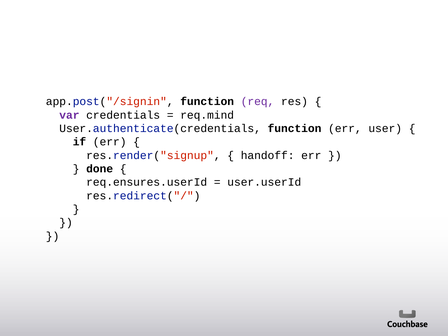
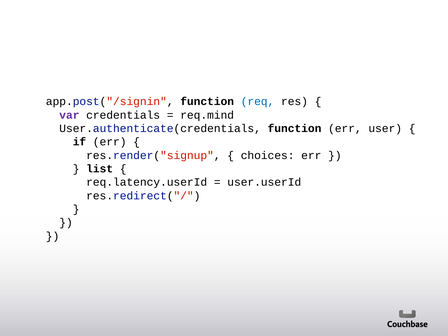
req colour: purple -> blue
handoff: handoff -> choices
done: done -> list
req.ensures.userId: req.ensures.userId -> req.latency.userId
